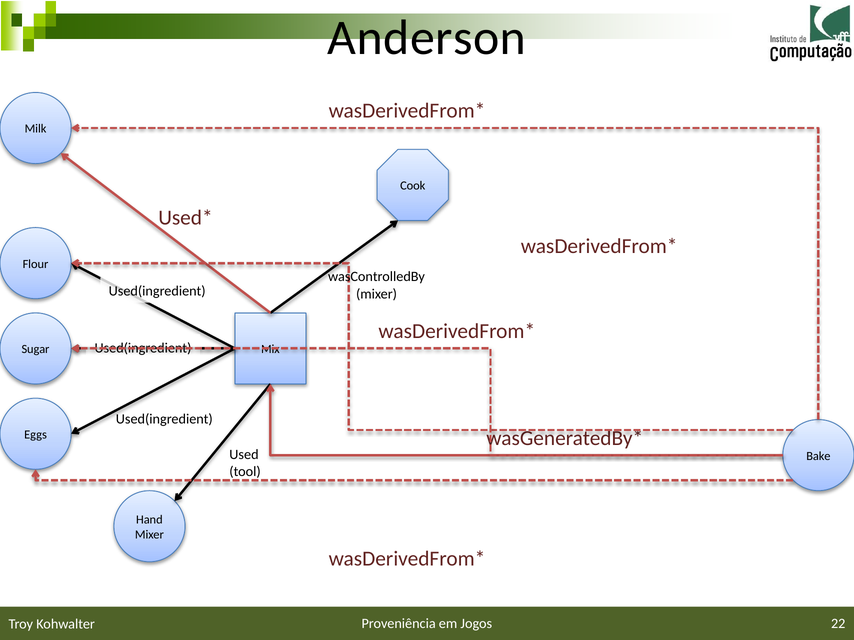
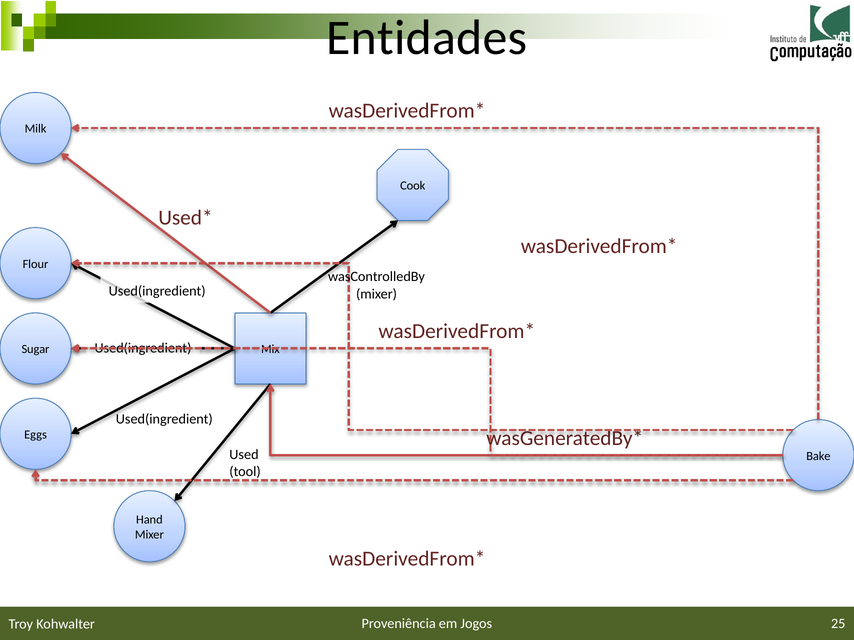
Anderson: Anderson -> Entidades
22: 22 -> 25
